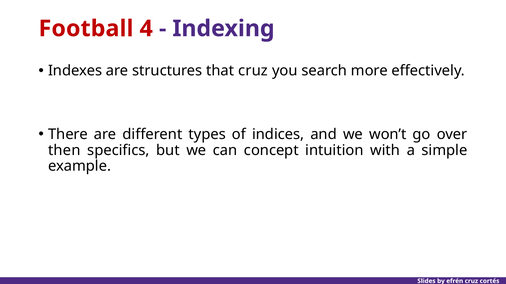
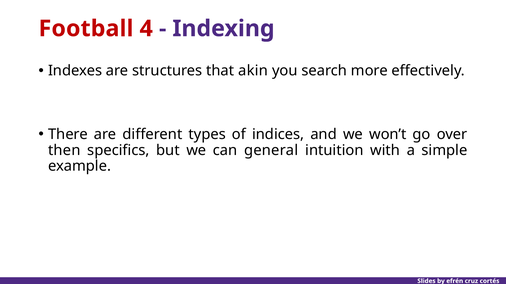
that cruz: cruz -> akin
concept: concept -> general
